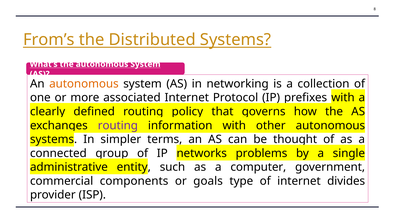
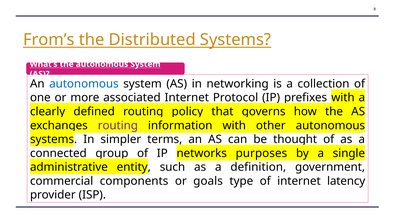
autonomous at (84, 84) colour: orange -> blue
problems: problems -> purposes
computer: computer -> definition
divides: divides -> latency
